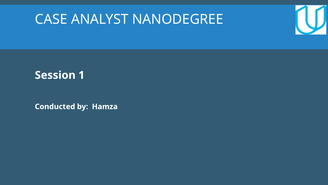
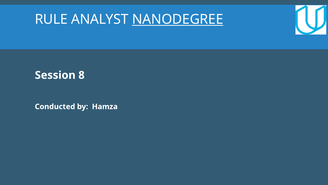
CASE: CASE -> RULE
NANODEGREE underline: none -> present
1: 1 -> 8
